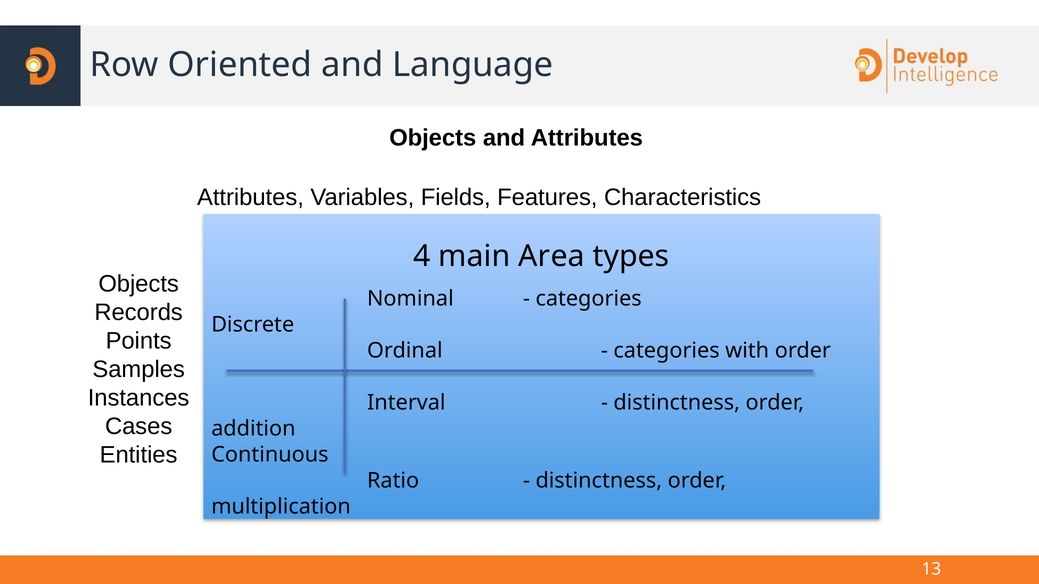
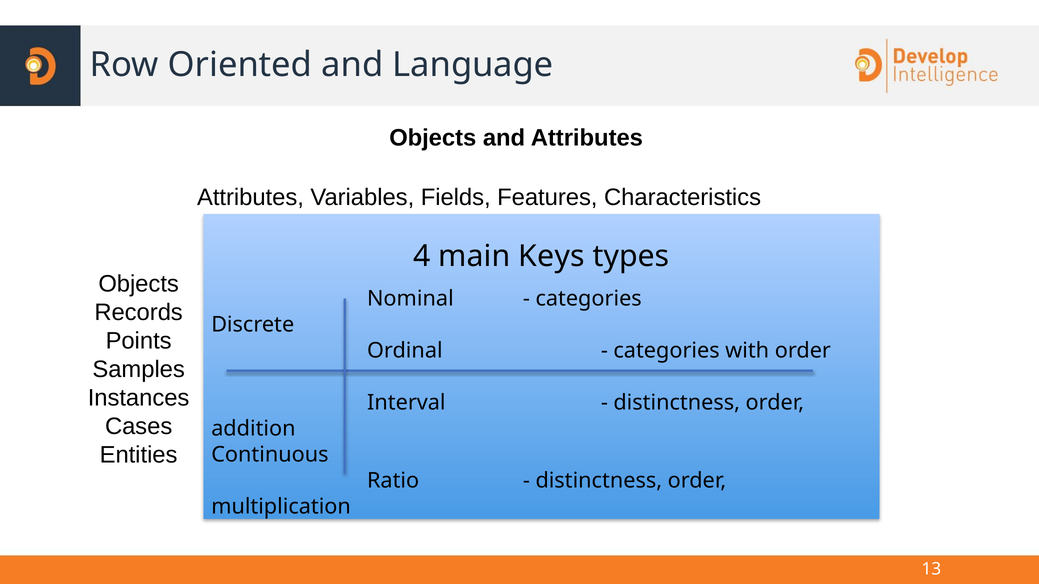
Area: Area -> Keys
